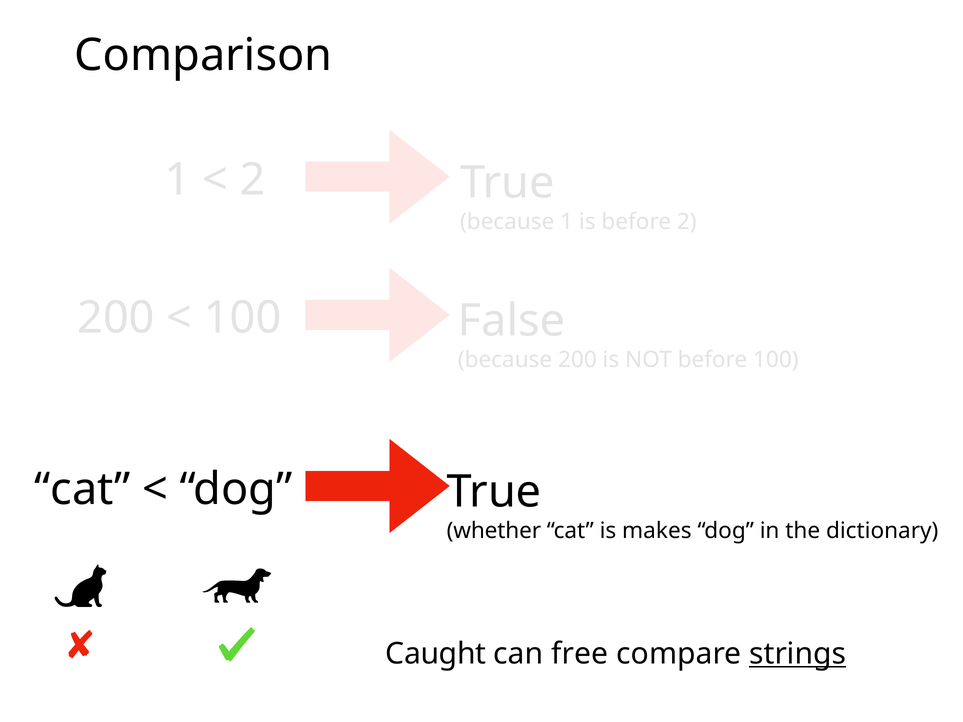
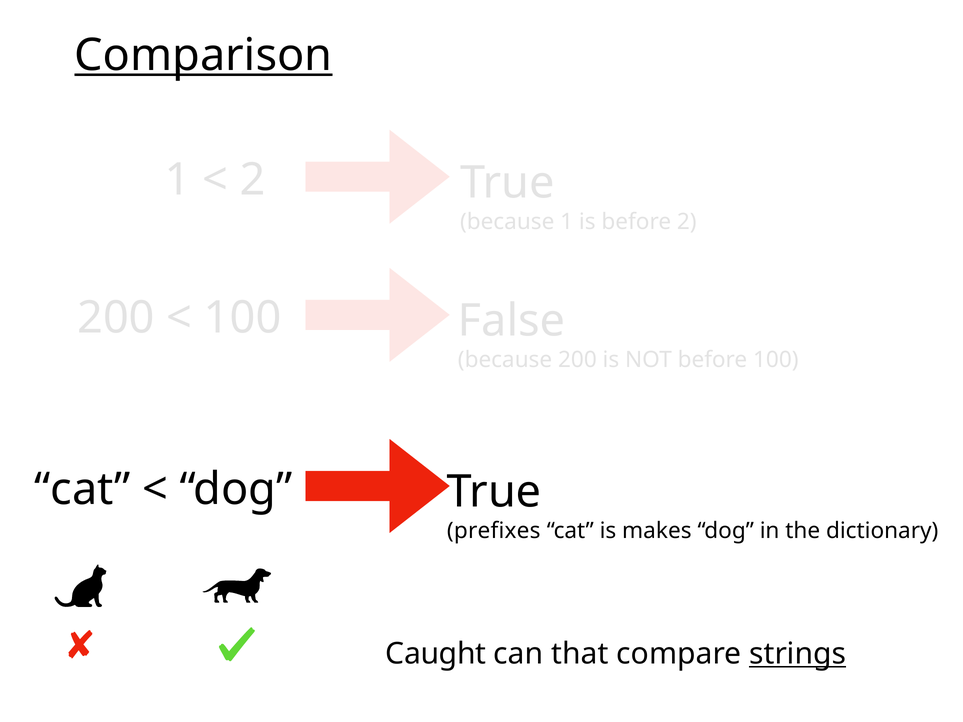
Comparison underline: none -> present
whether: whether -> prefixes
free: free -> that
